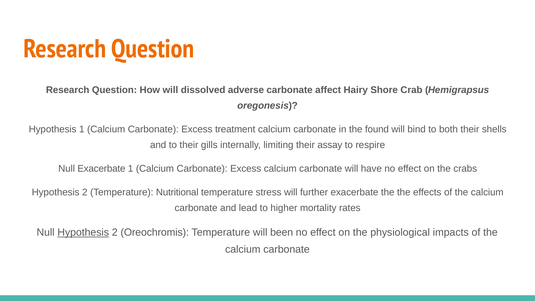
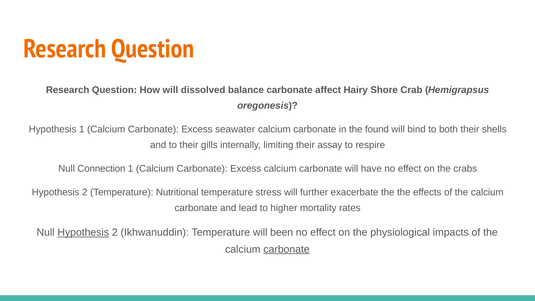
adverse: adverse -> balance
treatment: treatment -> seawater
Null Exacerbate: Exacerbate -> Connection
Oreochromis: Oreochromis -> Ikhwanuddin
carbonate at (287, 249) underline: none -> present
